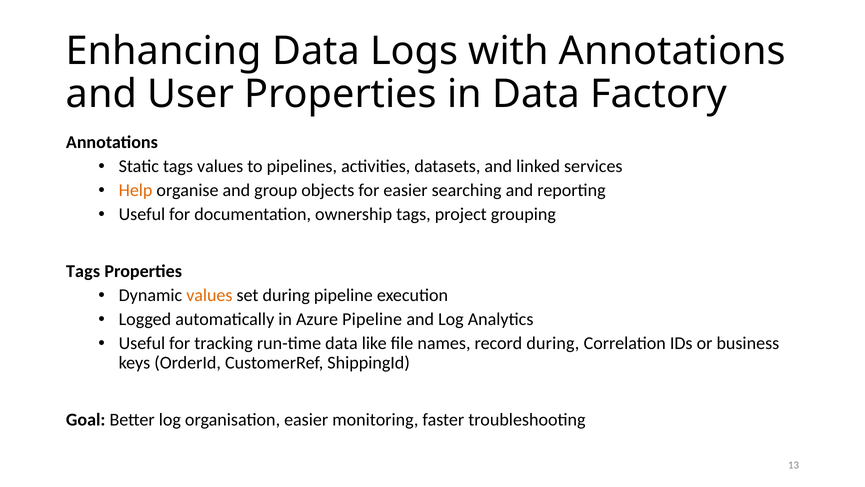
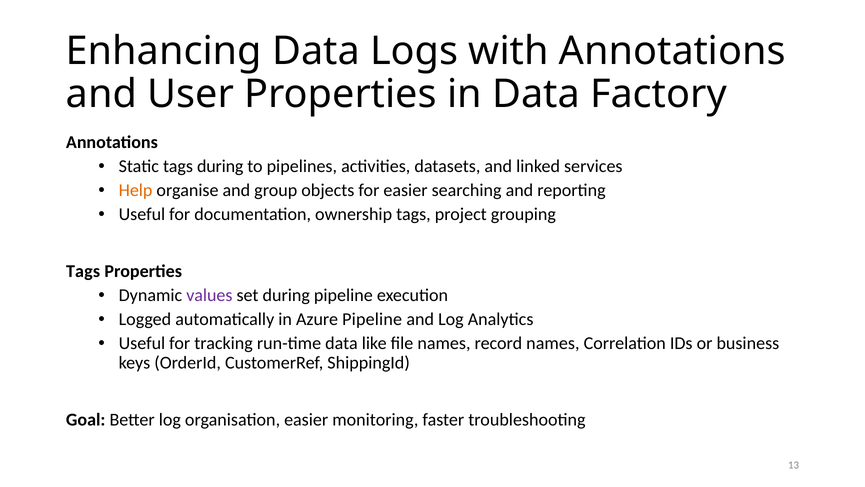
tags values: values -> during
values at (209, 295) colour: orange -> purple
record during: during -> names
